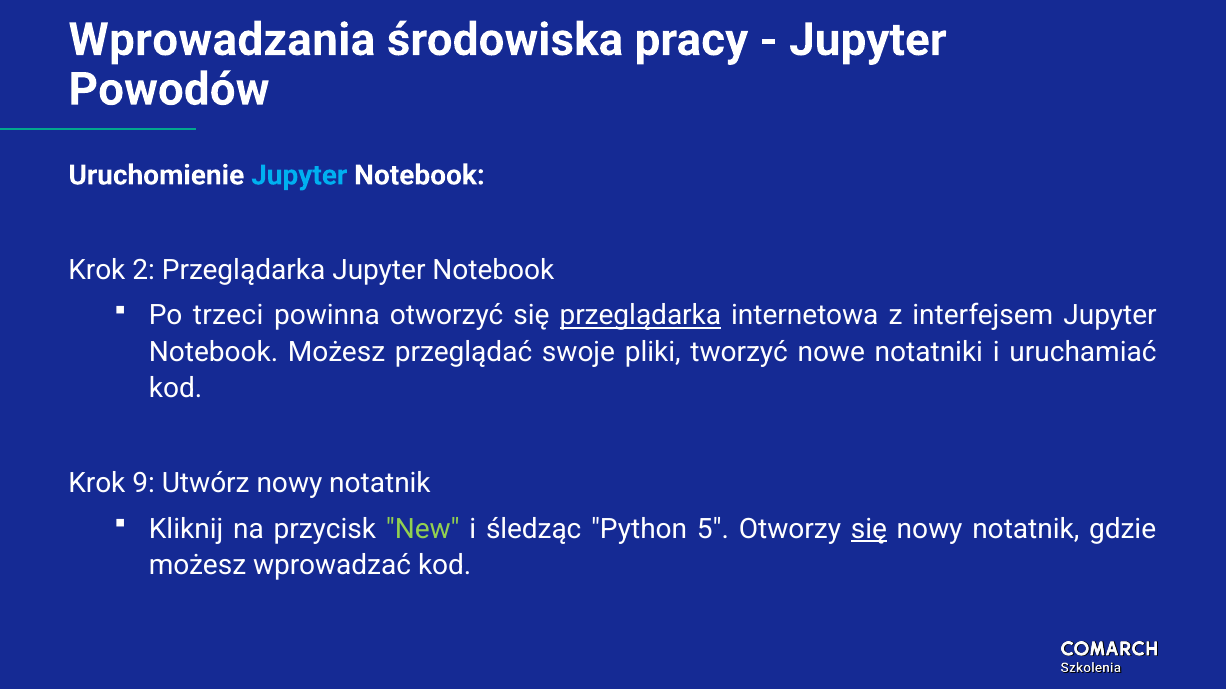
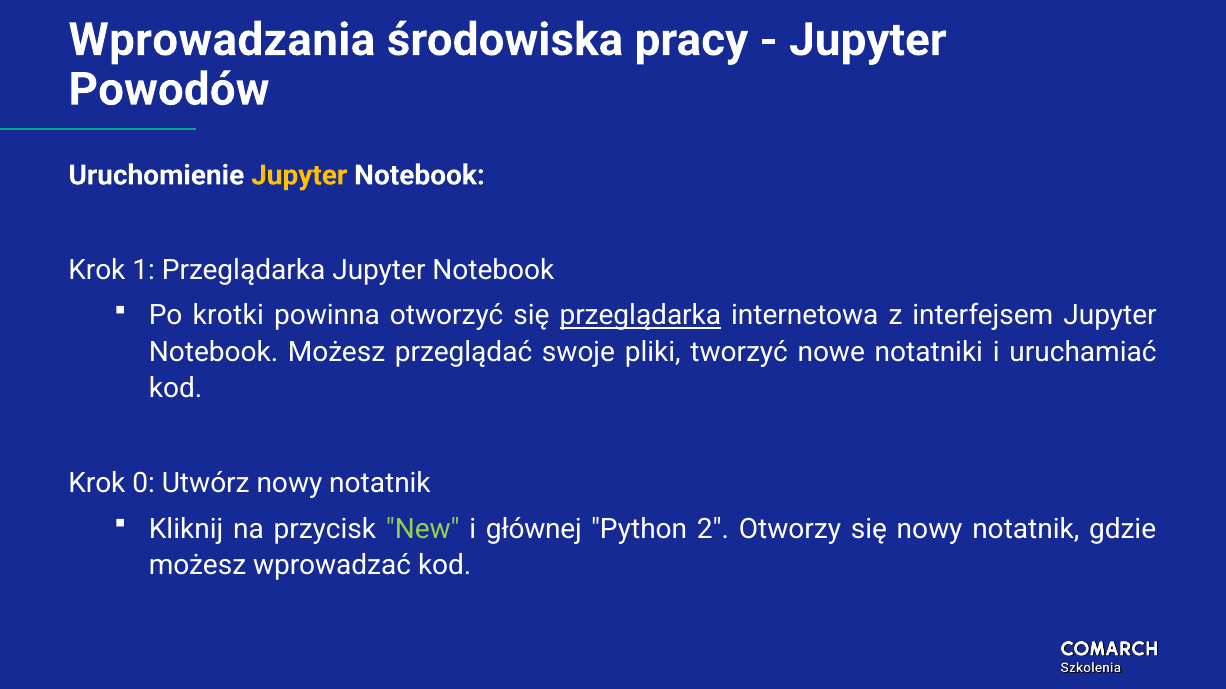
Jupyter at (299, 175) colour: light blue -> yellow
2: 2 -> 1
trzeci: trzeci -> krotki
9: 9 -> 0
śledząc: śledząc -> głównej
5: 5 -> 2
się at (869, 529) underline: present -> none
